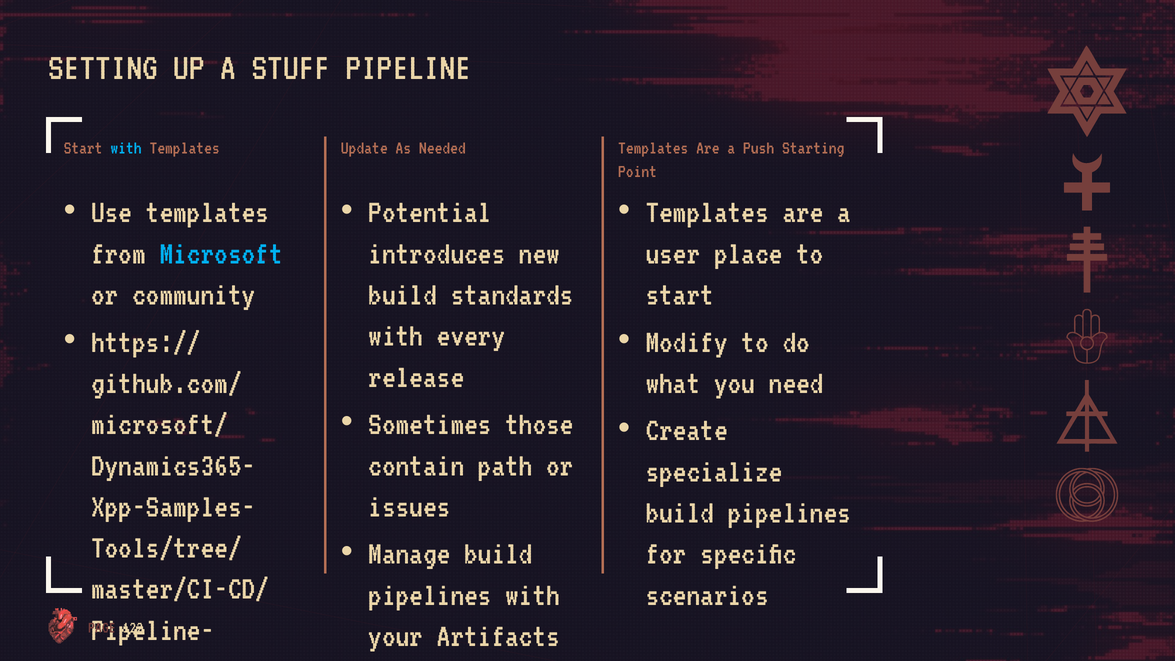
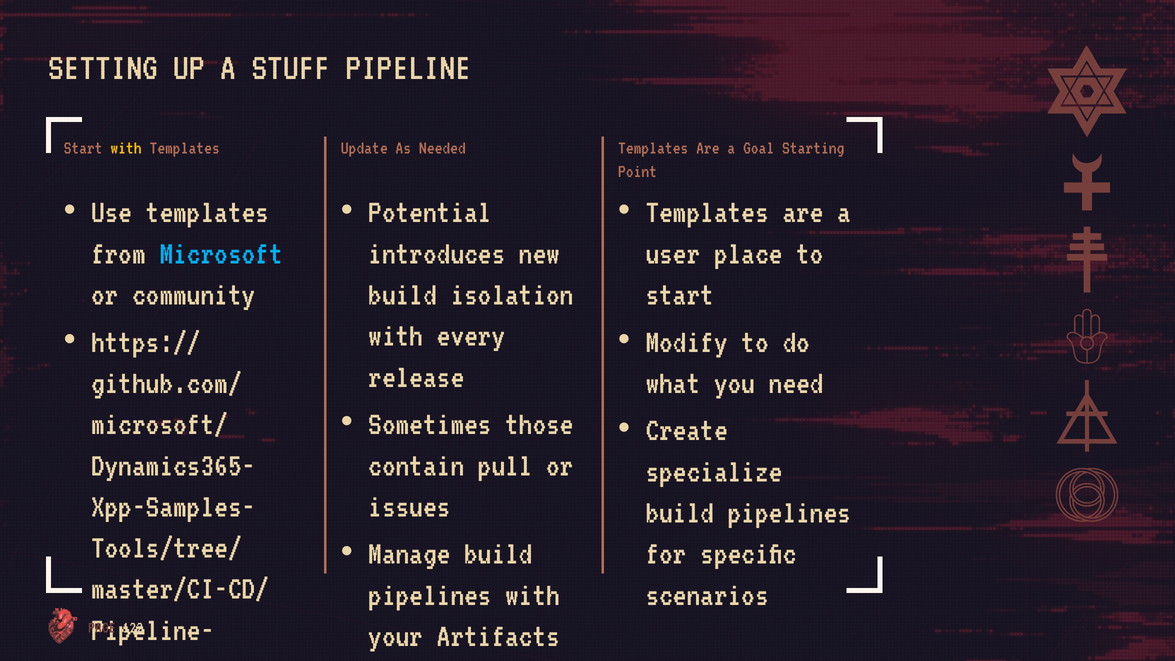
with at (126, 147) colour: light blue -> yellow
Push: Push -> Goal
standards: standards -> isolation
path: path -> pull
